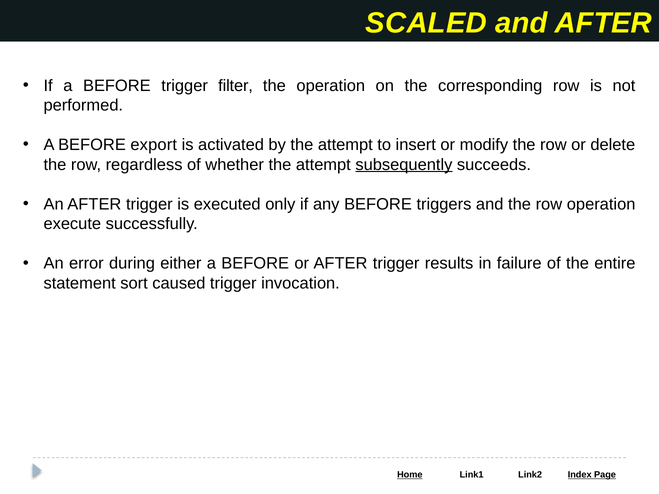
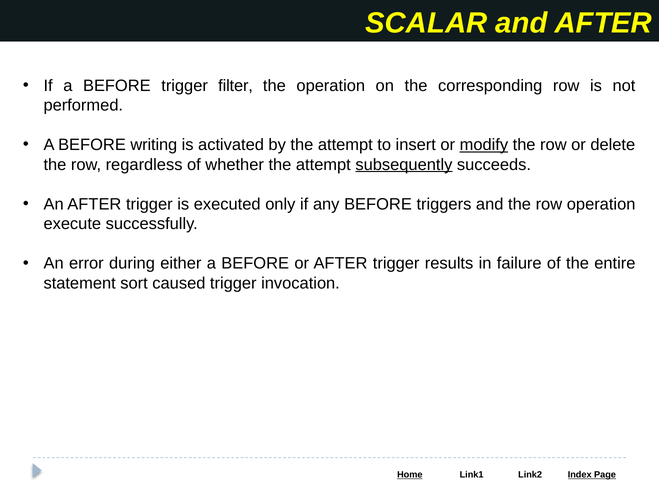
SCALED: SCALED -> SCALAR
export: export -> writing
modify underline: none -> present
